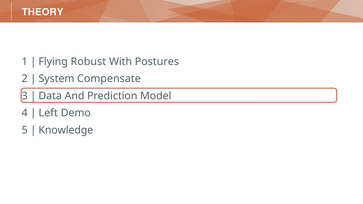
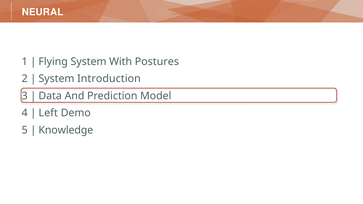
THEORY: THEORY -> NEURAL
Flying Robust: Robust -> System
Compensate: Compensate -> Introduction
